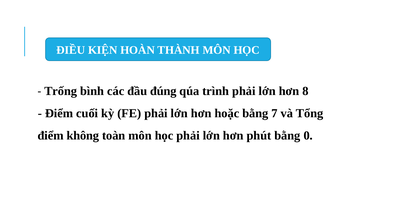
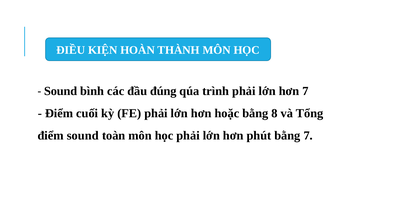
Trống at (61, 91): Trống -> Sound
hơn 8: 8 -> 7
7: 7 -> 8
điểm không: không -> sound
bằng 0: 0 -> 7
